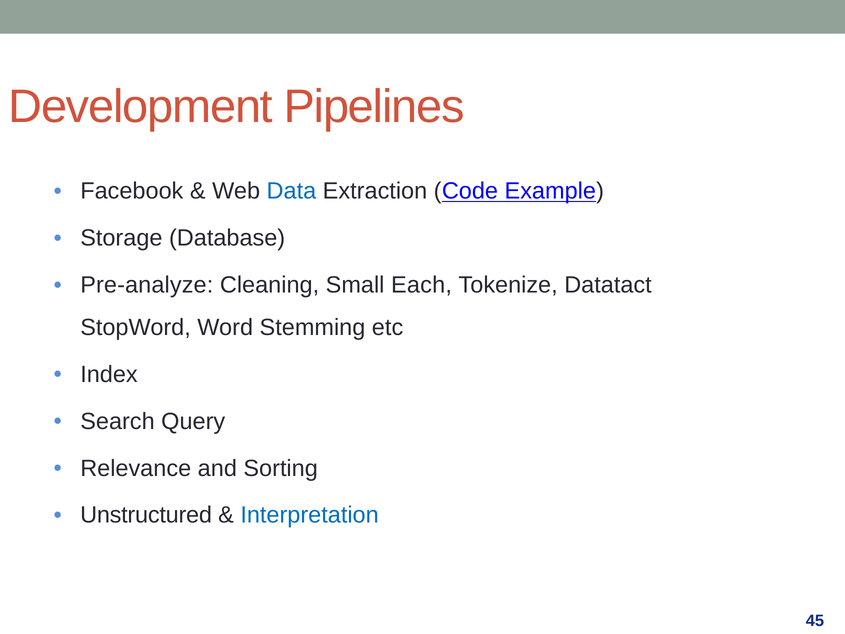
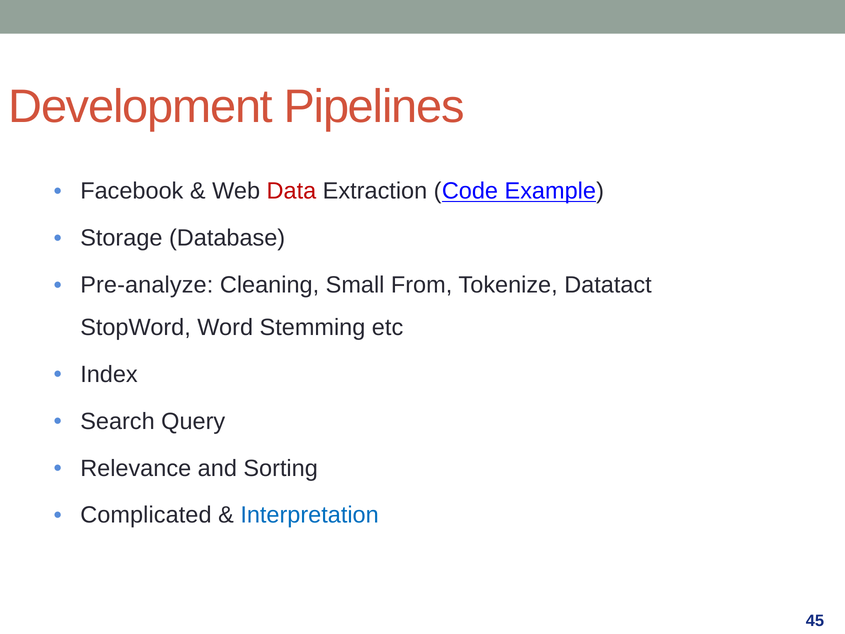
Data colour: blue -> red
Each: Each -> From
Unstructured: Unstructured -> Complicated
